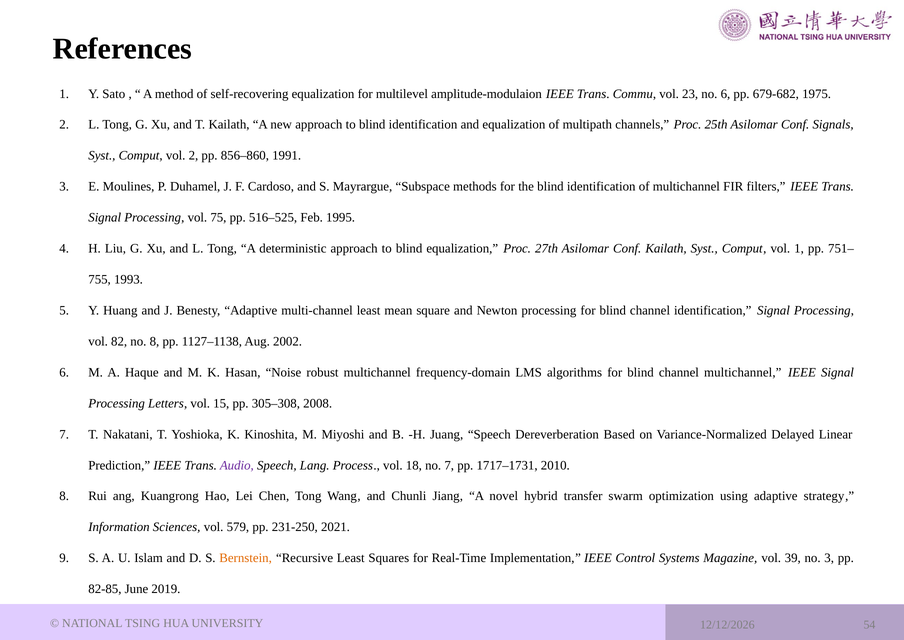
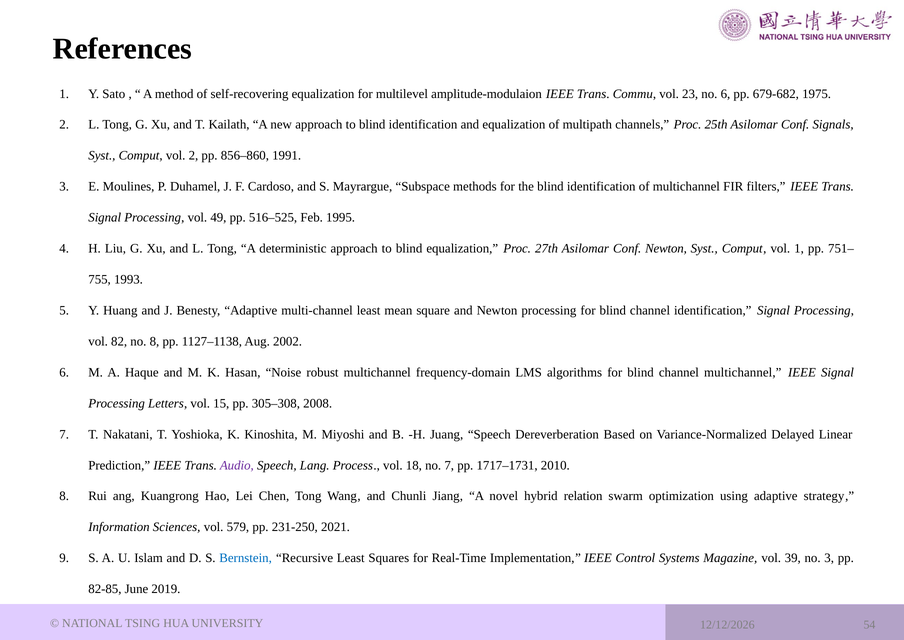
75: 75 -> 49
Conf Kailath: Kailath -> Newton
transfer: transfer -> relation
Bernstein colour: orange -> blue
